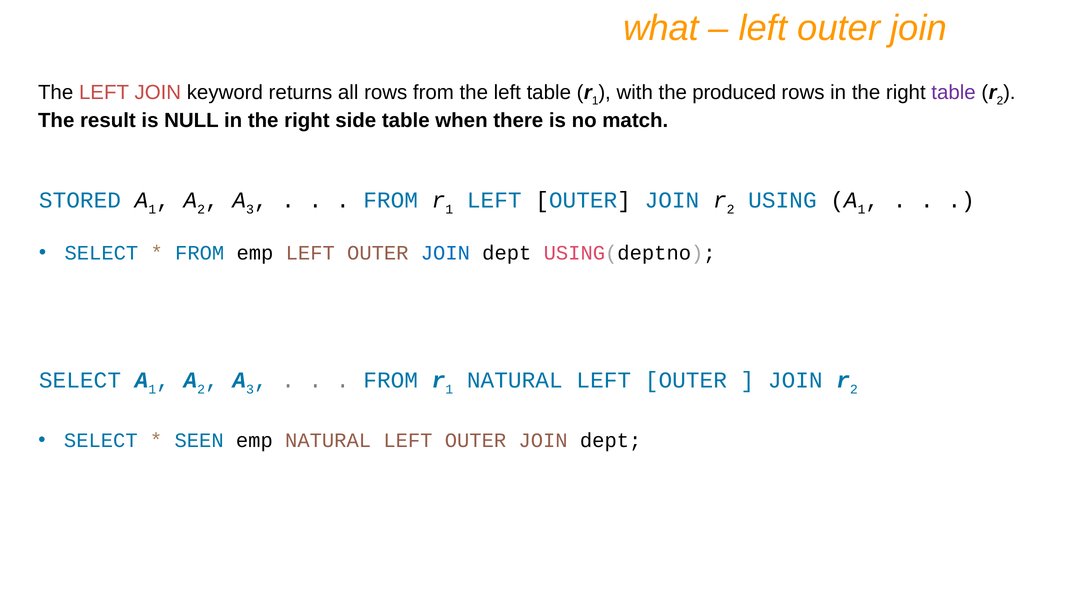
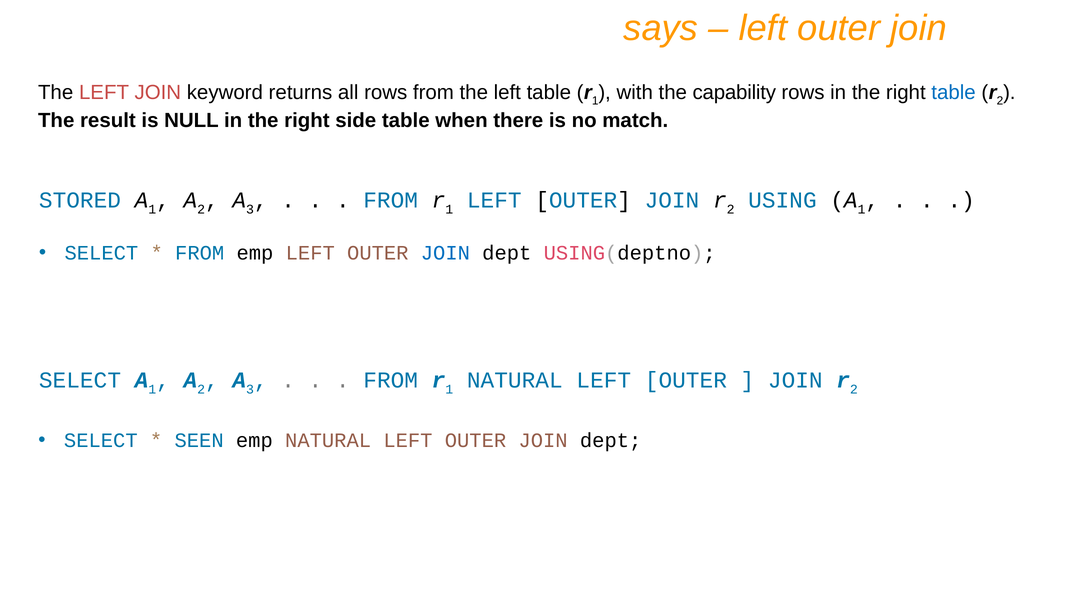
what: what -> says
produced: produced -> capability
table at (954, 93) colour: purple -> blue
